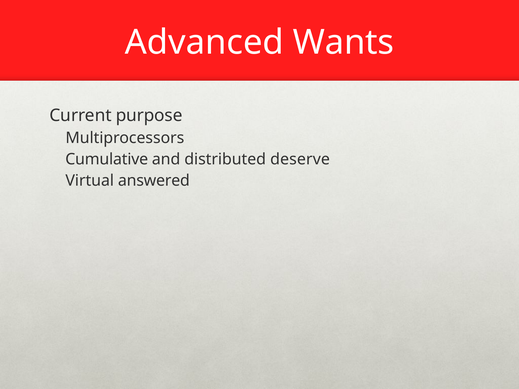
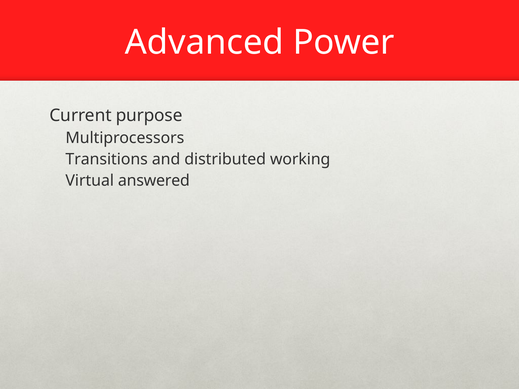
Wants: Wants -> Power
Cumulative: Cumulative -> Transitions
deserve: deserve -> working
